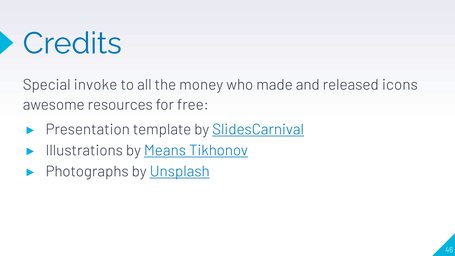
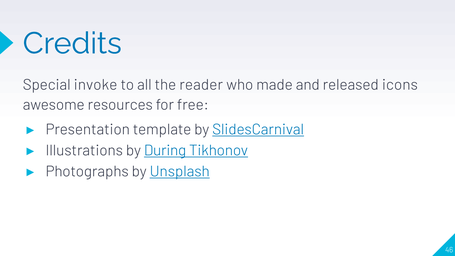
money: money -> reader
Means: Means -> During
